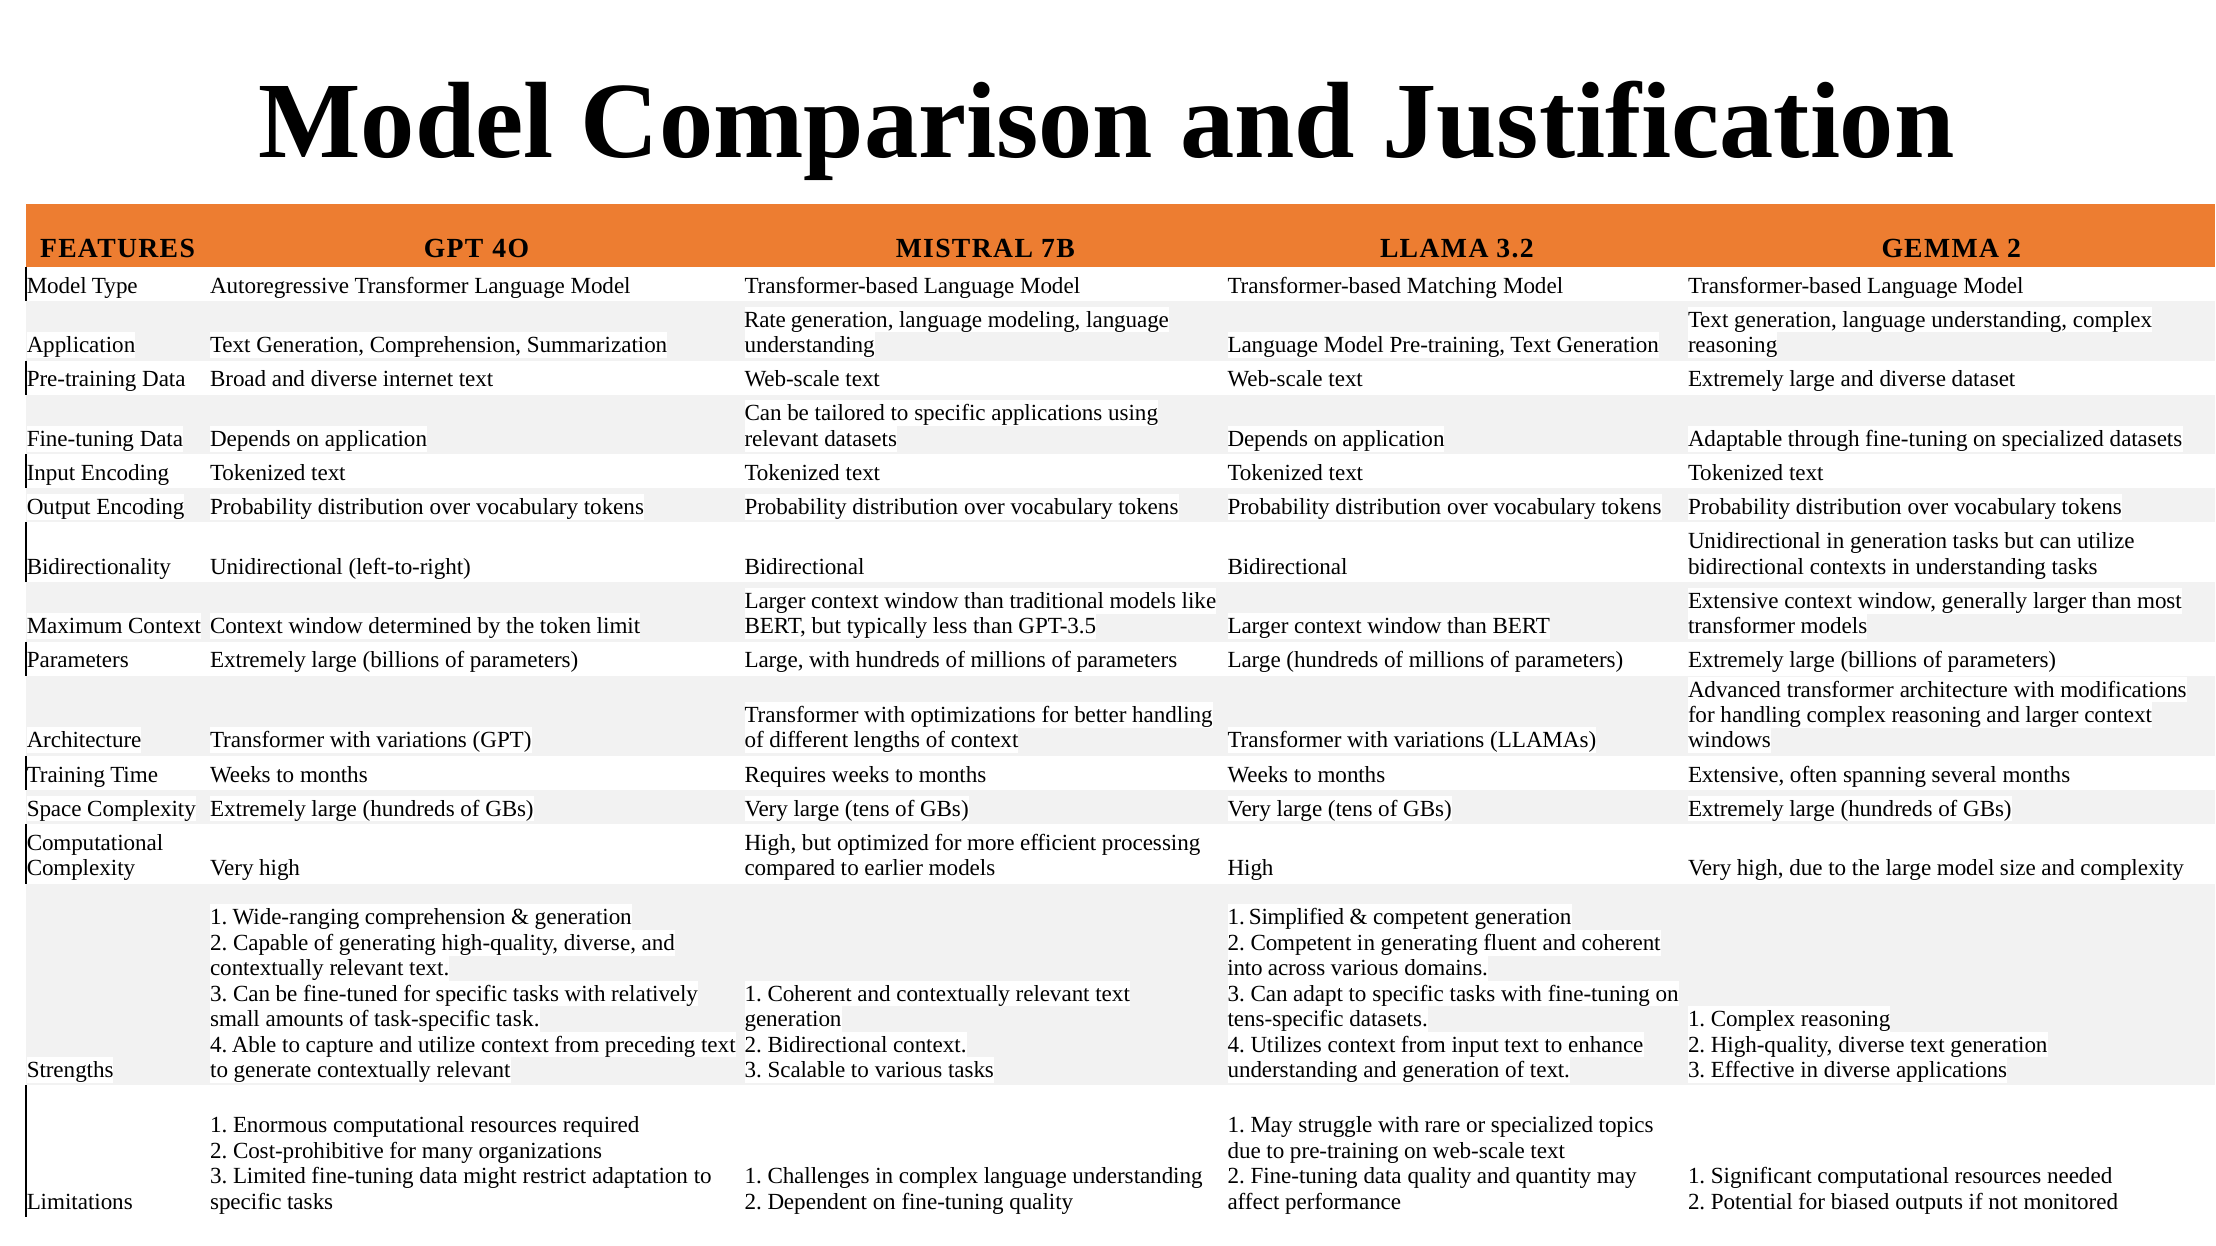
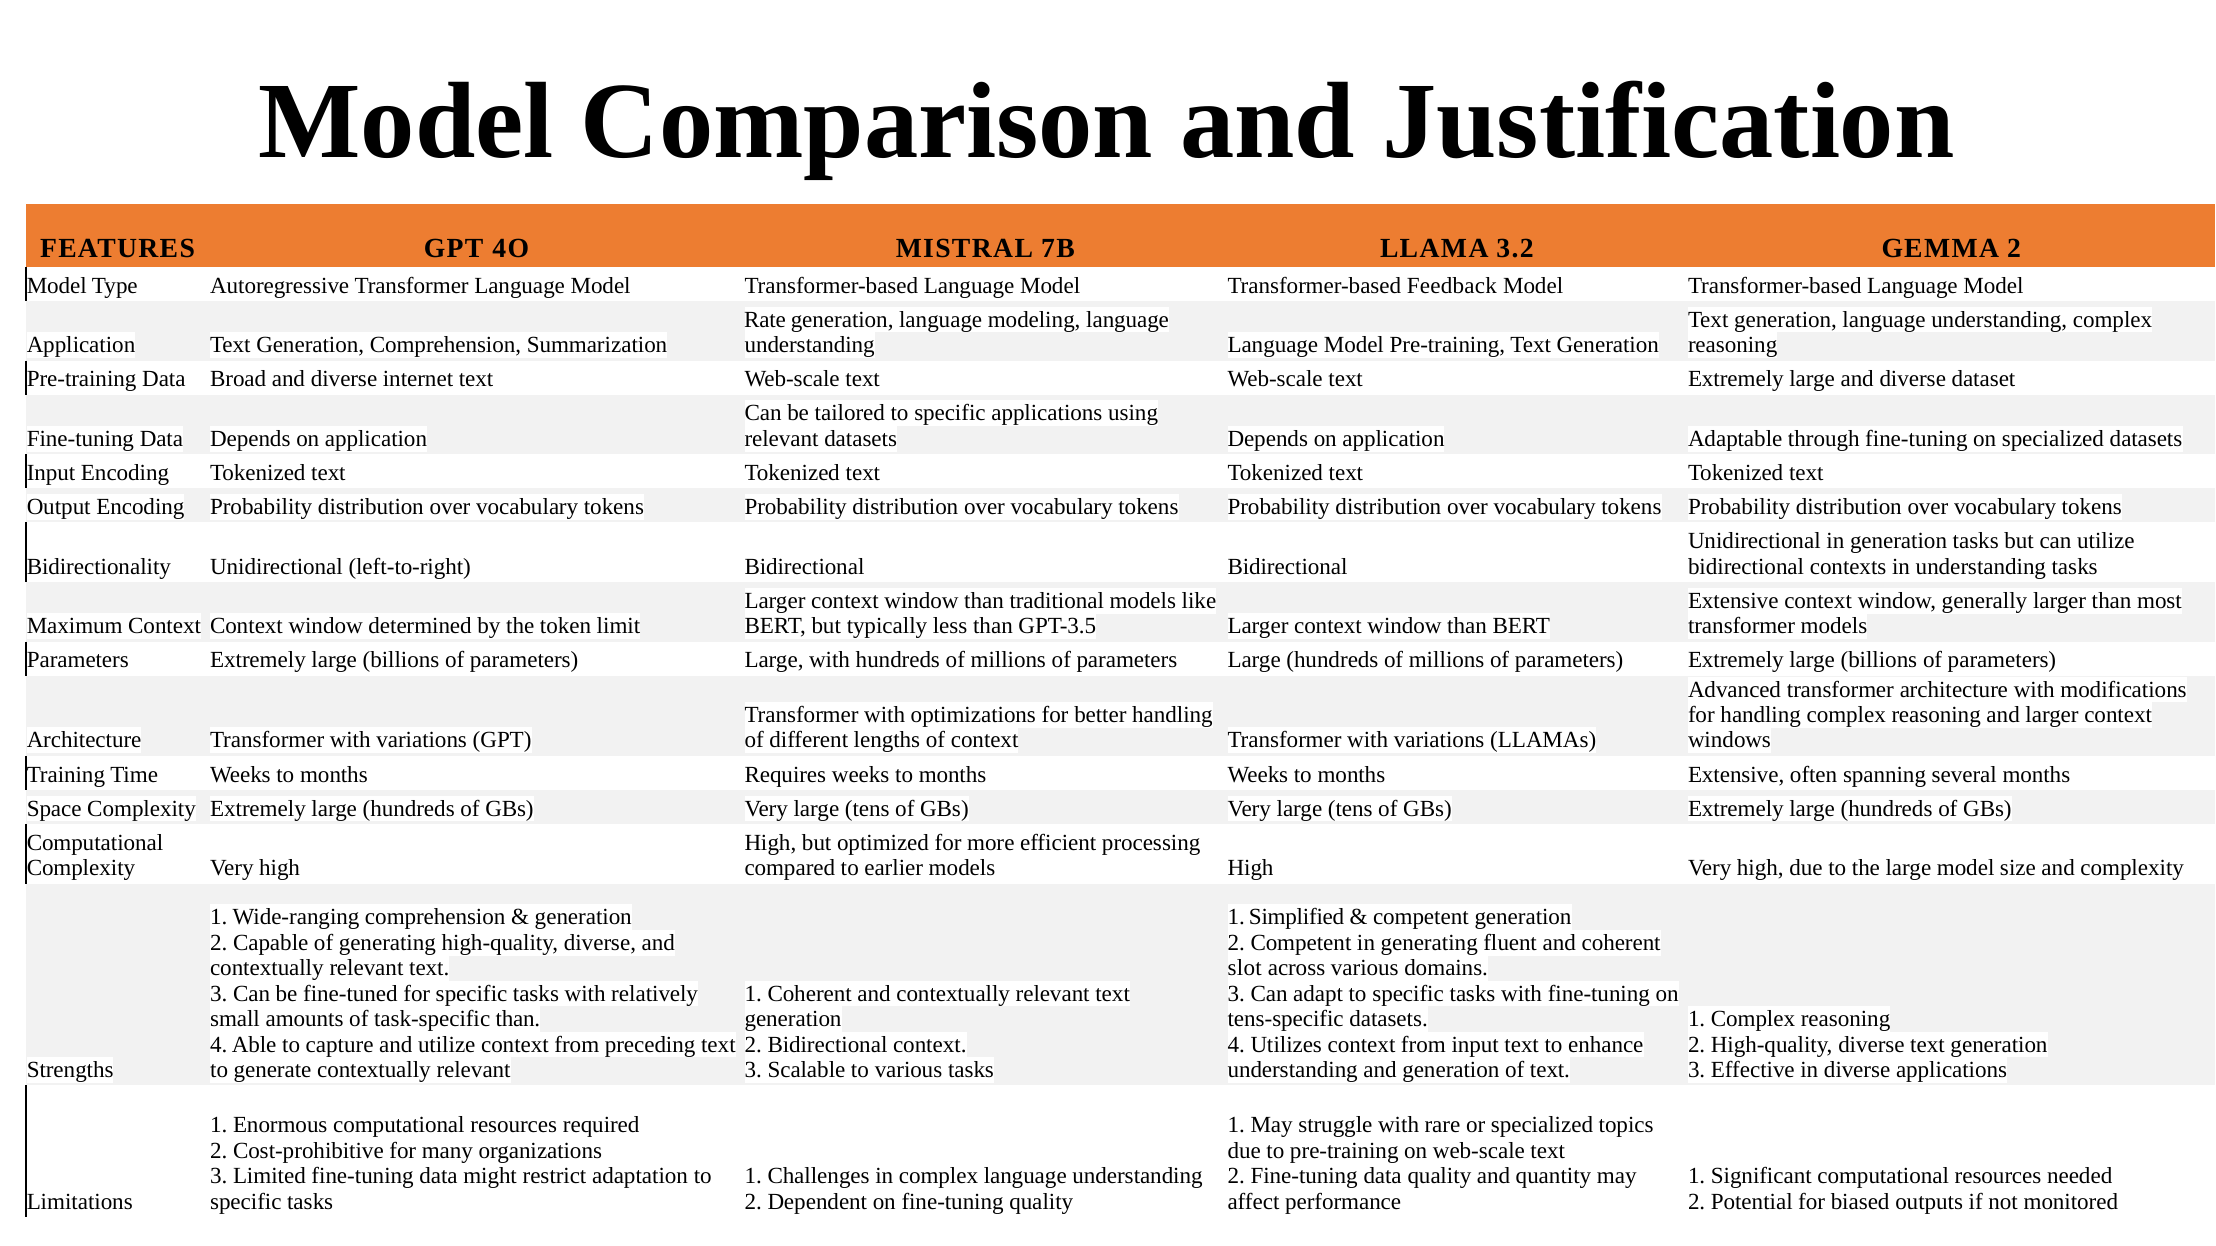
Matching: Matching -> Feedback
into: into -> slot
task-specific task: task -> than
